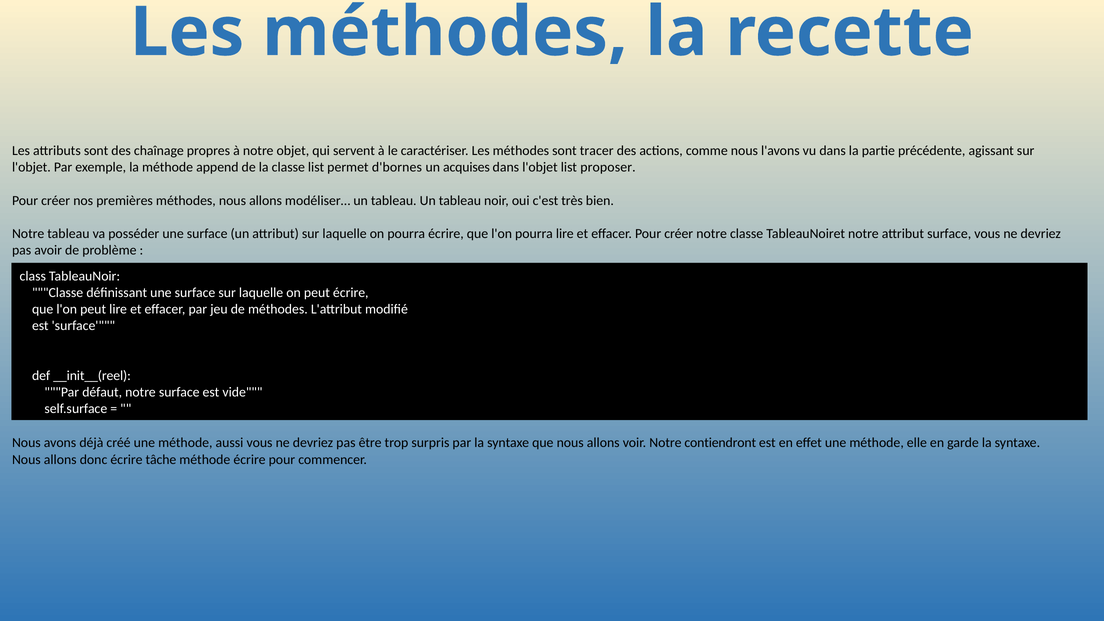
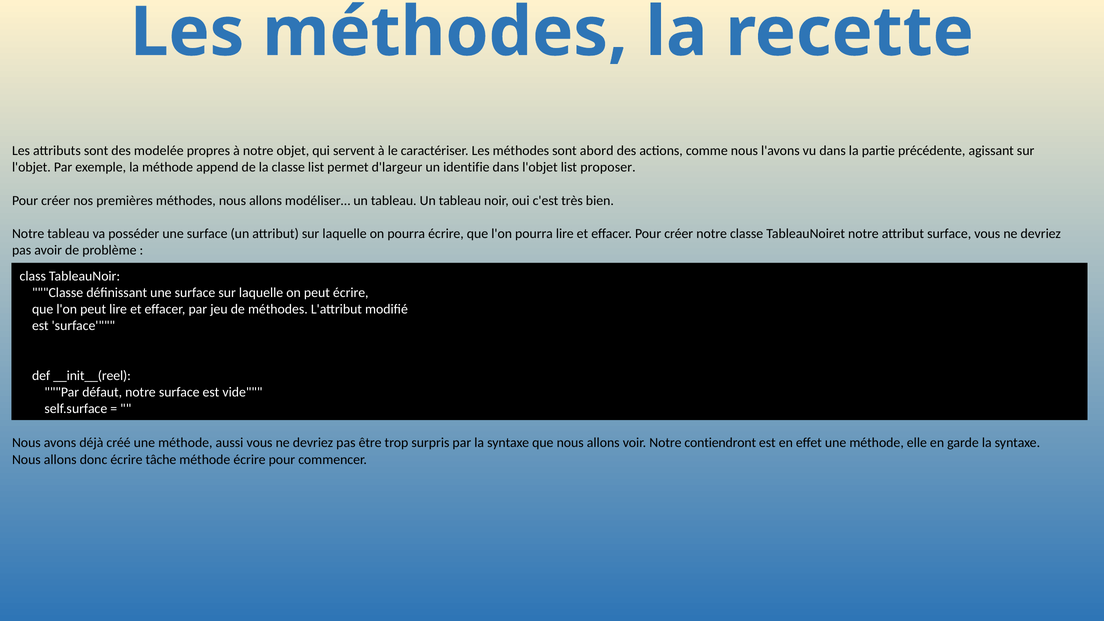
chaînage: chaînage -> modelée
tracer: tracer -> abord
d'bornes: d'bornes -> d'largeur
acquises: acquises -> identifie
